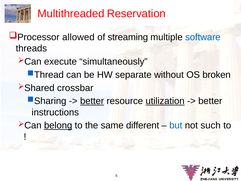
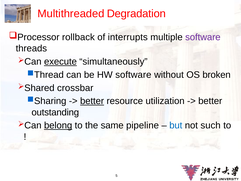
Reservation: Reservation -> Degradation
allowed: allowed -> rollback
streaming: streaming -> interrupts
software at (203, 37) colour: blue -> purple
execute underline: none -> present
HW separate: separate -> software
utilization underline: present -> none
instructions: instructions -> outstanding
different: different -> pipeline
